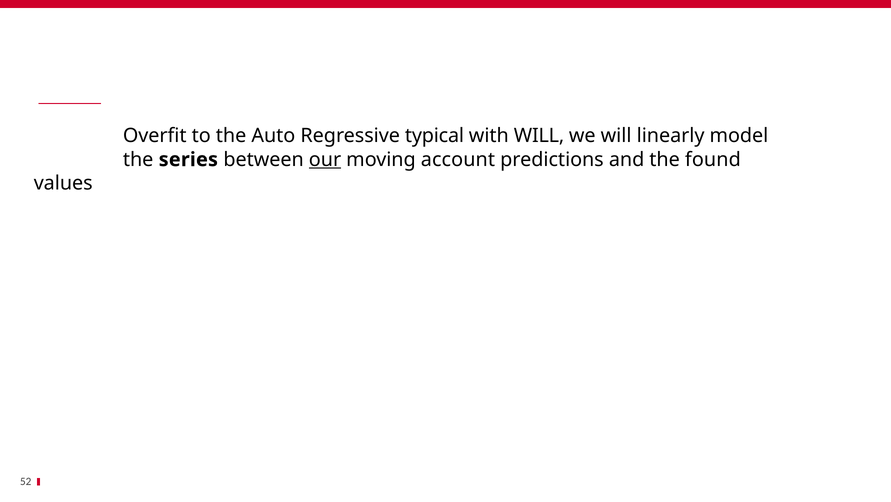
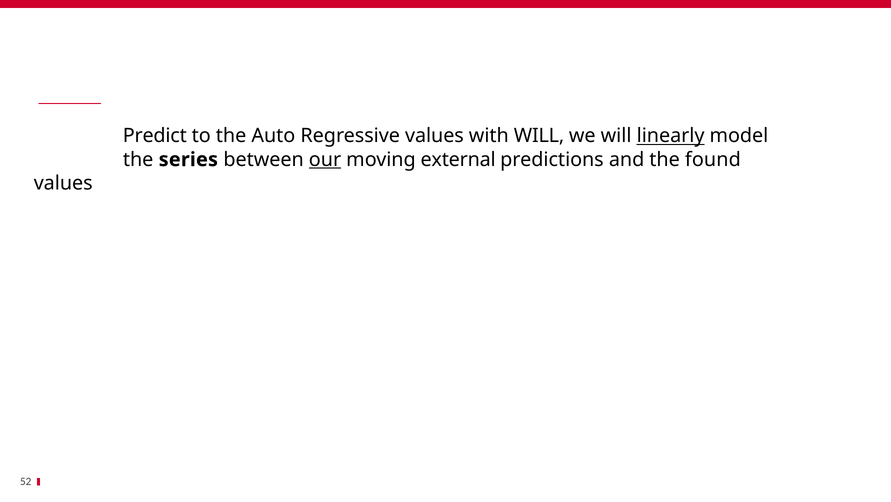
Overfit: Overfit -> Predict
Regressive typical: typical -> values
linearly underline: none -> present
account: account -> external
